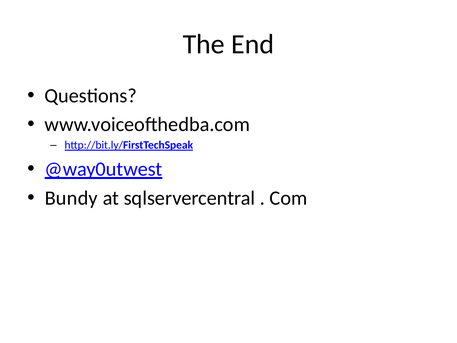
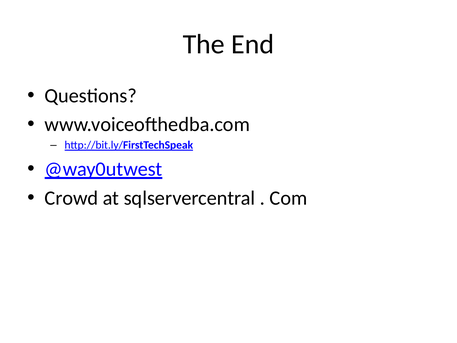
Bundy: Bundy -> Crowd
